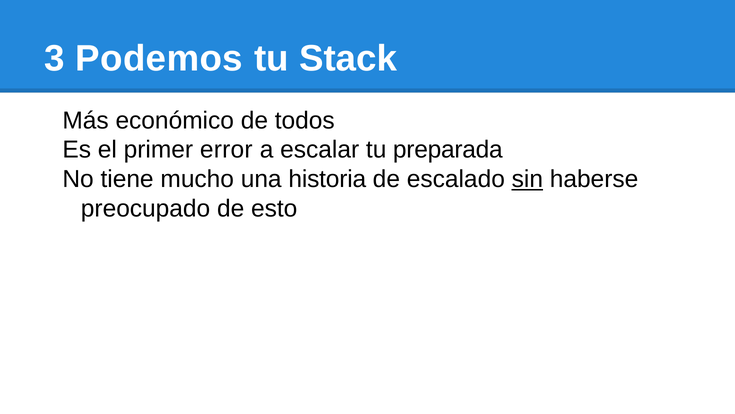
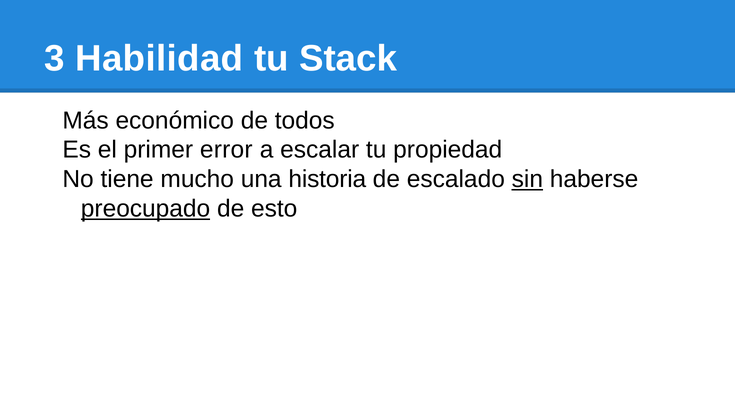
Podemos: Podemos -> Habilidad
preparada: preparada -> propiedad
preocupado underline: none -> present
